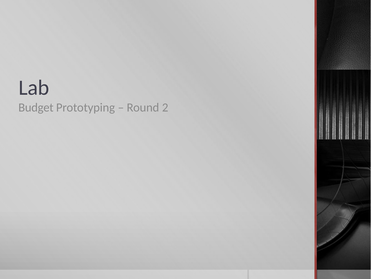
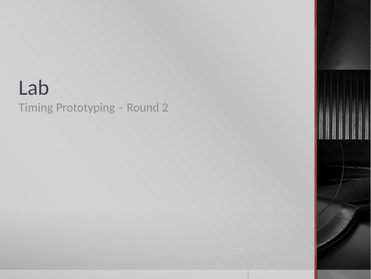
Budget: Budget -> Timing
